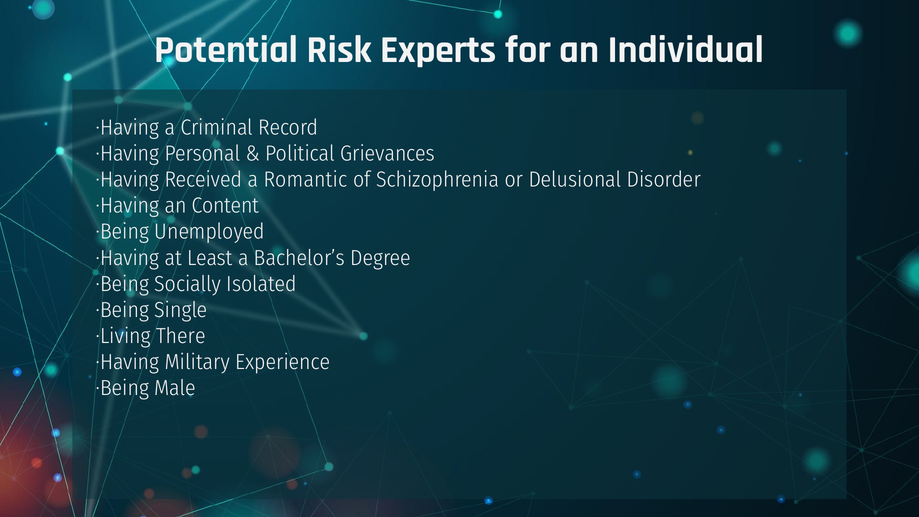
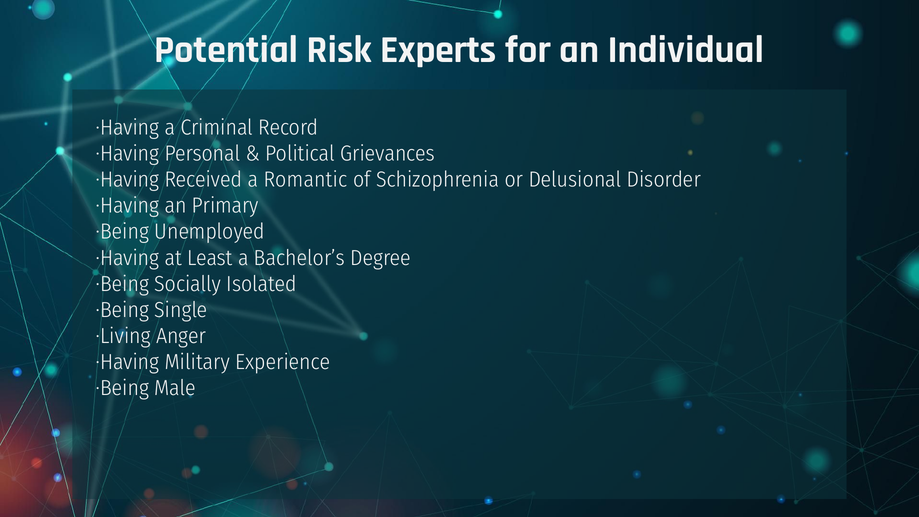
Content: Content -> Primary
There: There -> Anger
